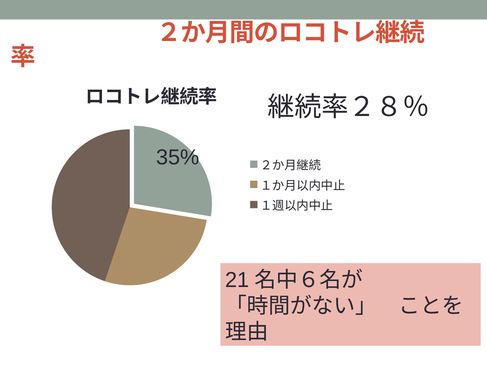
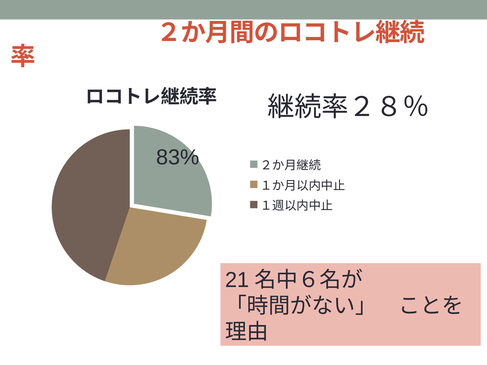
35%: 35% -> 83%
